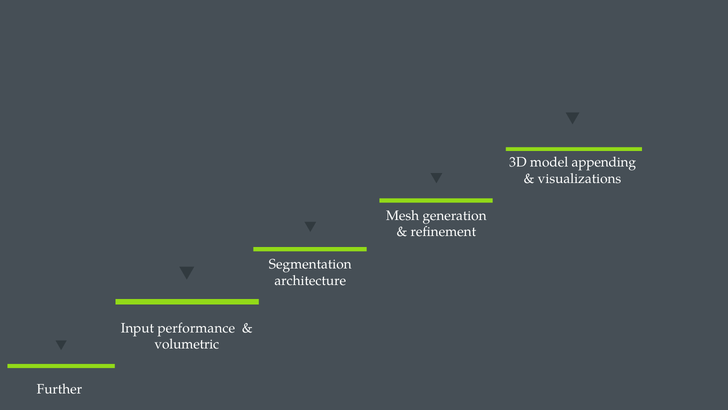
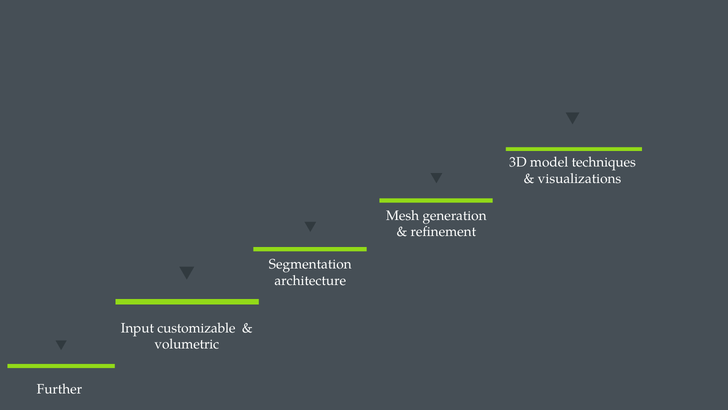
appending: appending -> techniques
performance: performance -> customizable
